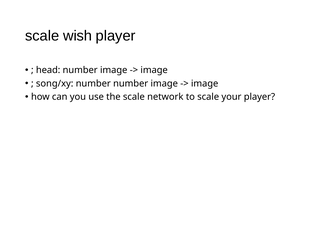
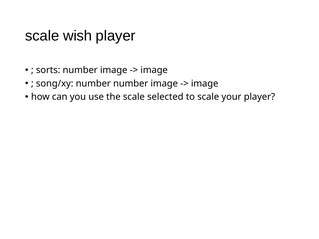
head: head -> sorts
network: network -> selected
